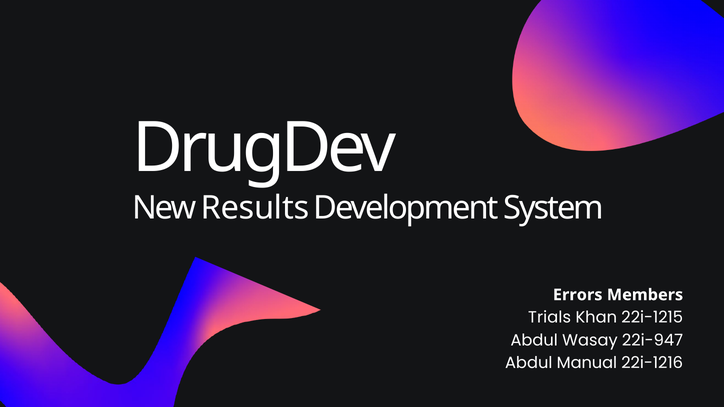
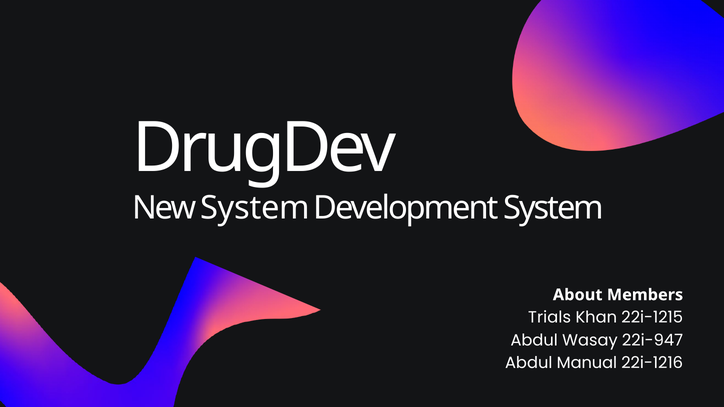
New Results: Results -> System
Errors: Errors -> About
